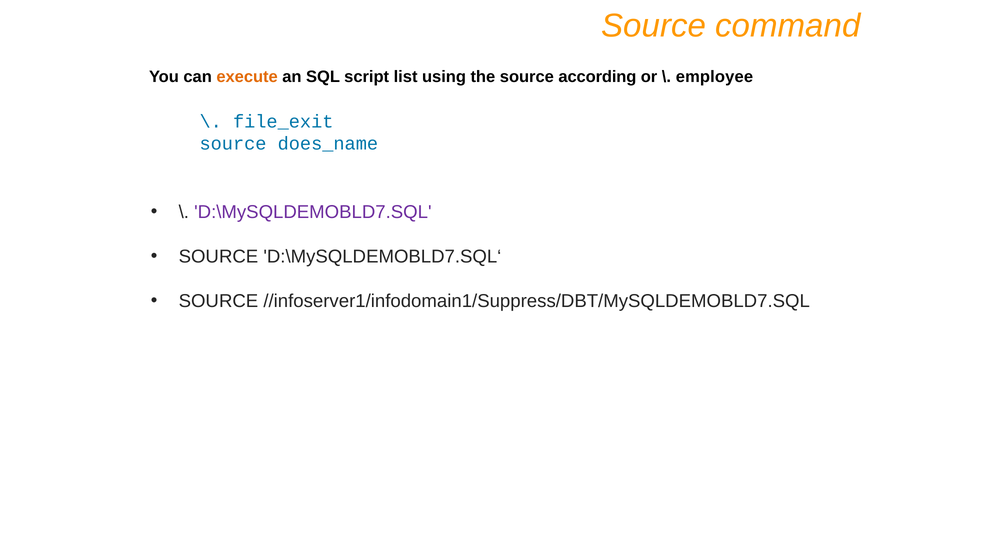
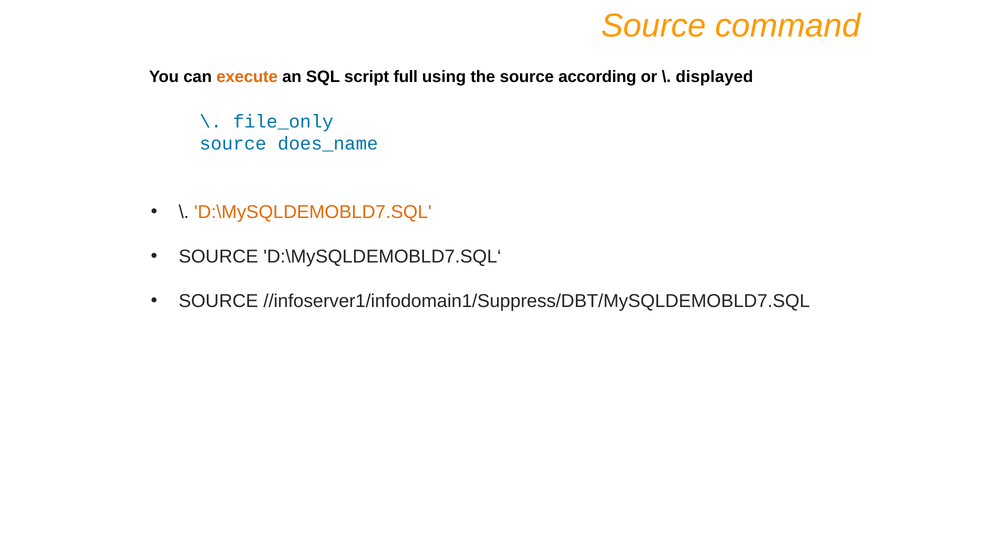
list: list -> full
employee: employee -> displayed
file_exit: file_exit -> file_only
D:\MySQLDEMOBLD7.SQL colour: purple -> orange
